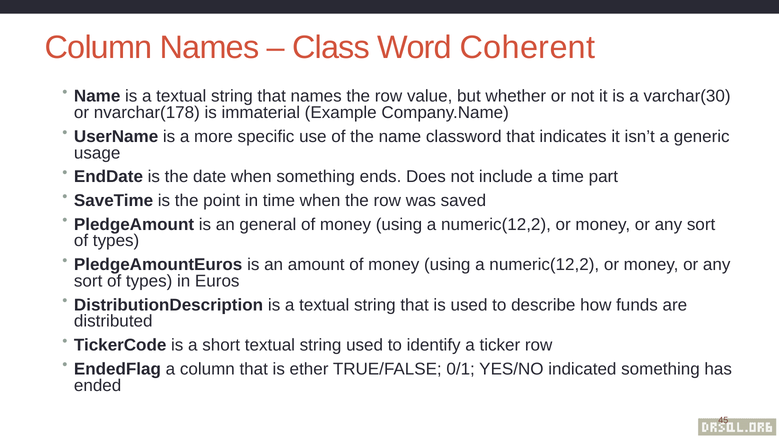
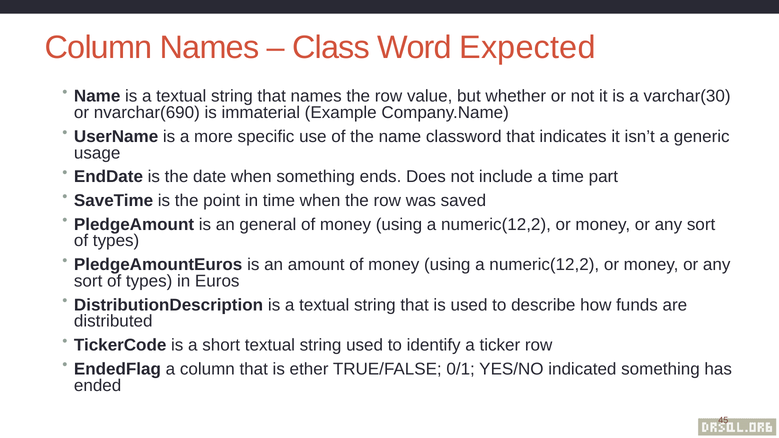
Coherent: Coherent -> Expected
nvarchar(178: nvarchar(178 -> nvarchar(690
